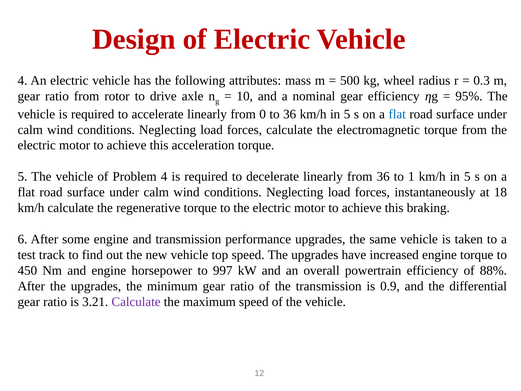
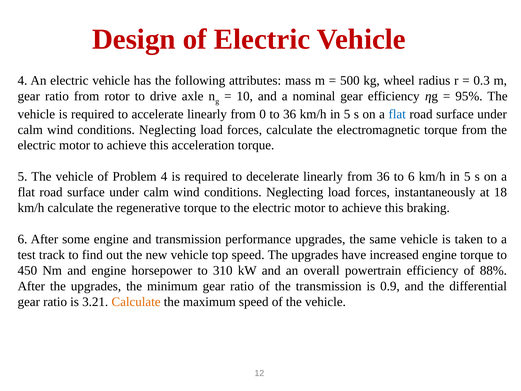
to 1: 1 -> 6
997: 997 -> 310
Calculate at (136, 302) colour: purple -> orange
